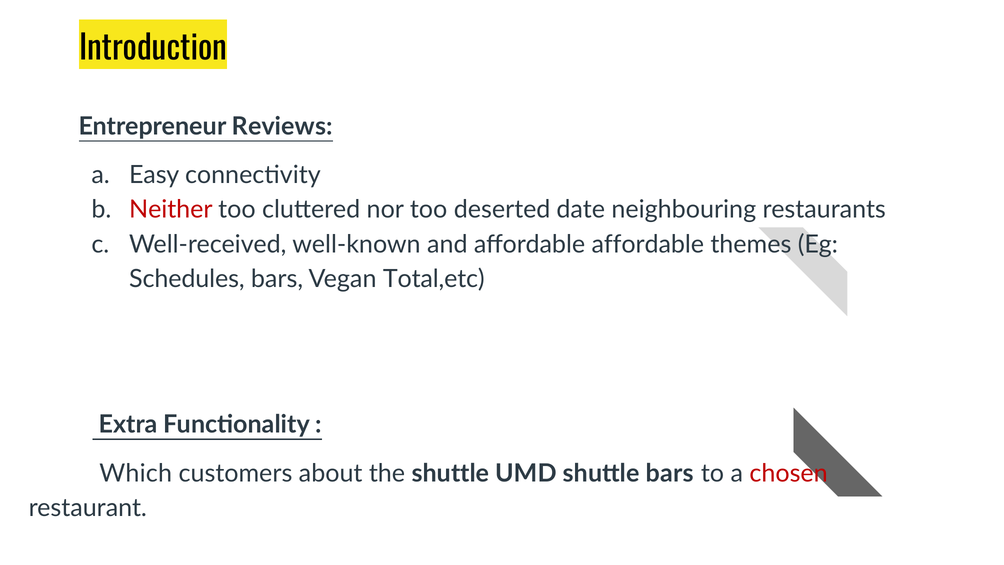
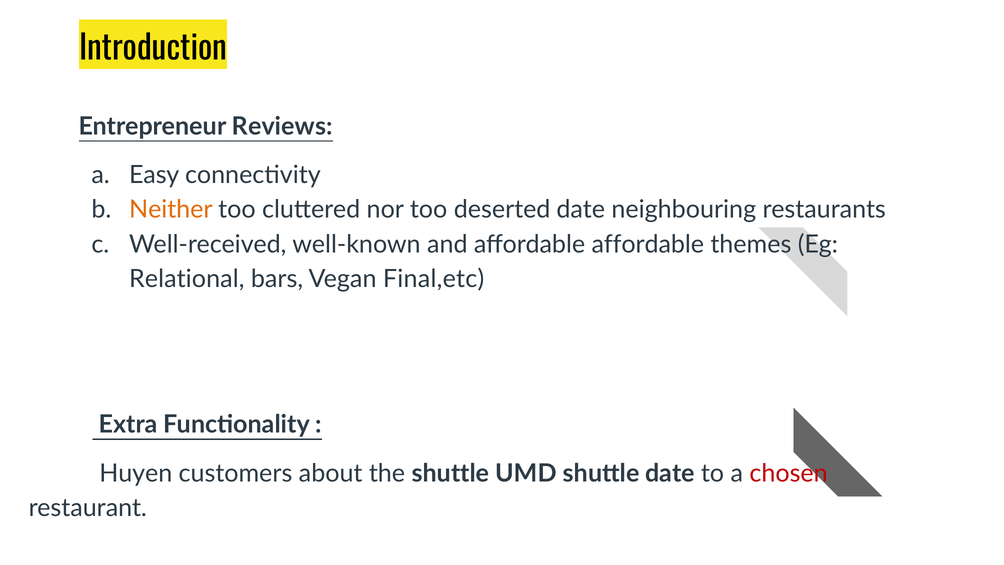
Neither colour: red -> orange
Schedules: Schedules -> Relational
Total,etc: Total,etc -> Final,etc
Which: Which -> Huyen
shuttle bars: bars -> date
